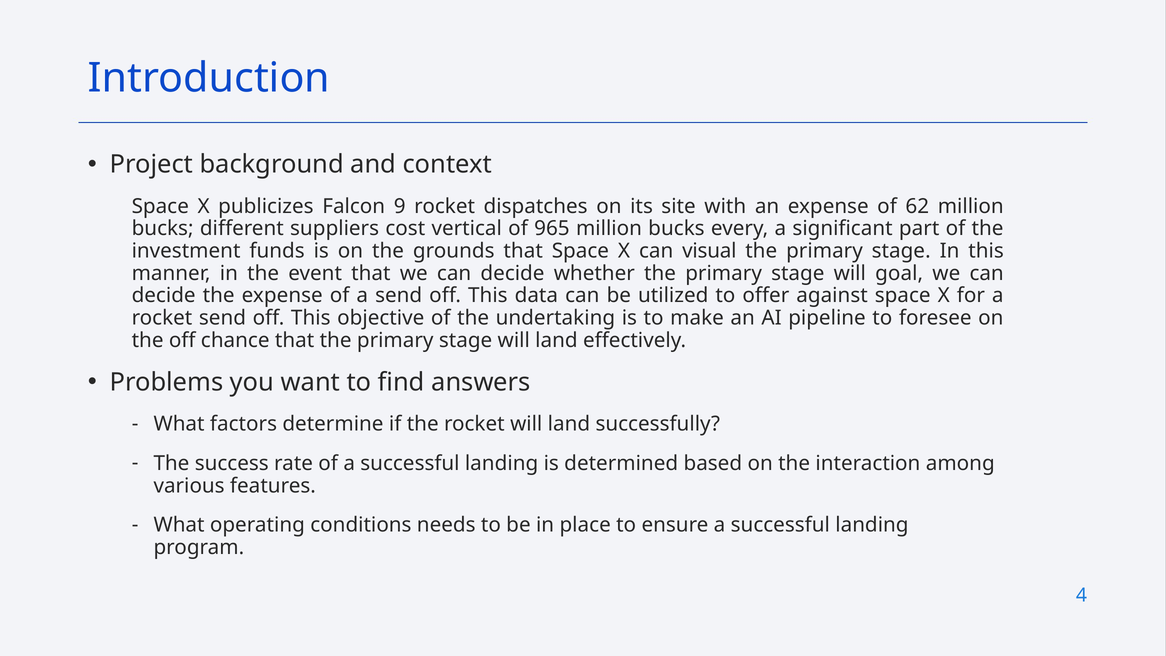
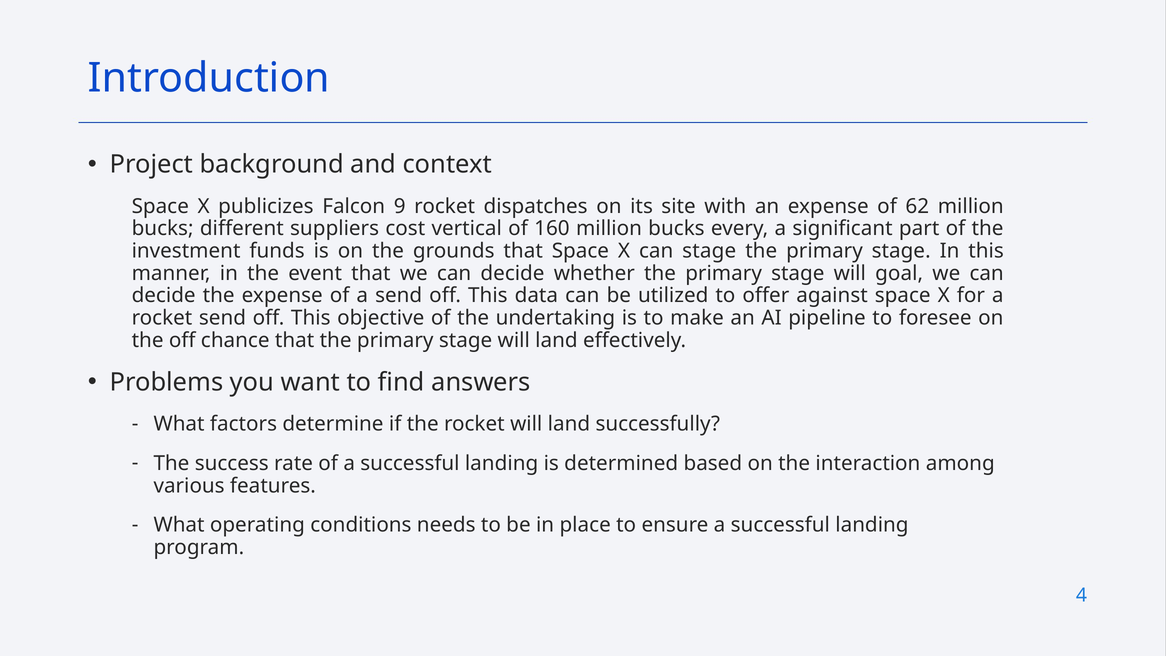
965: 965 -> 160
can visual: visual -> stage
